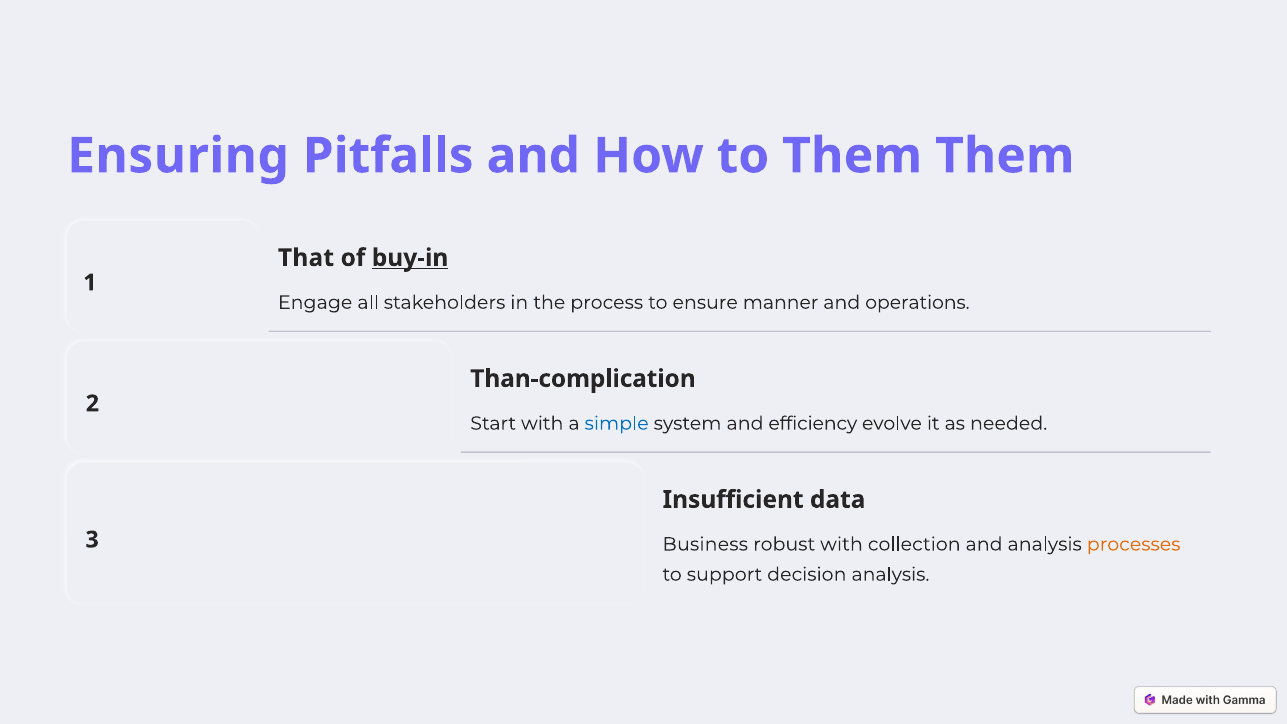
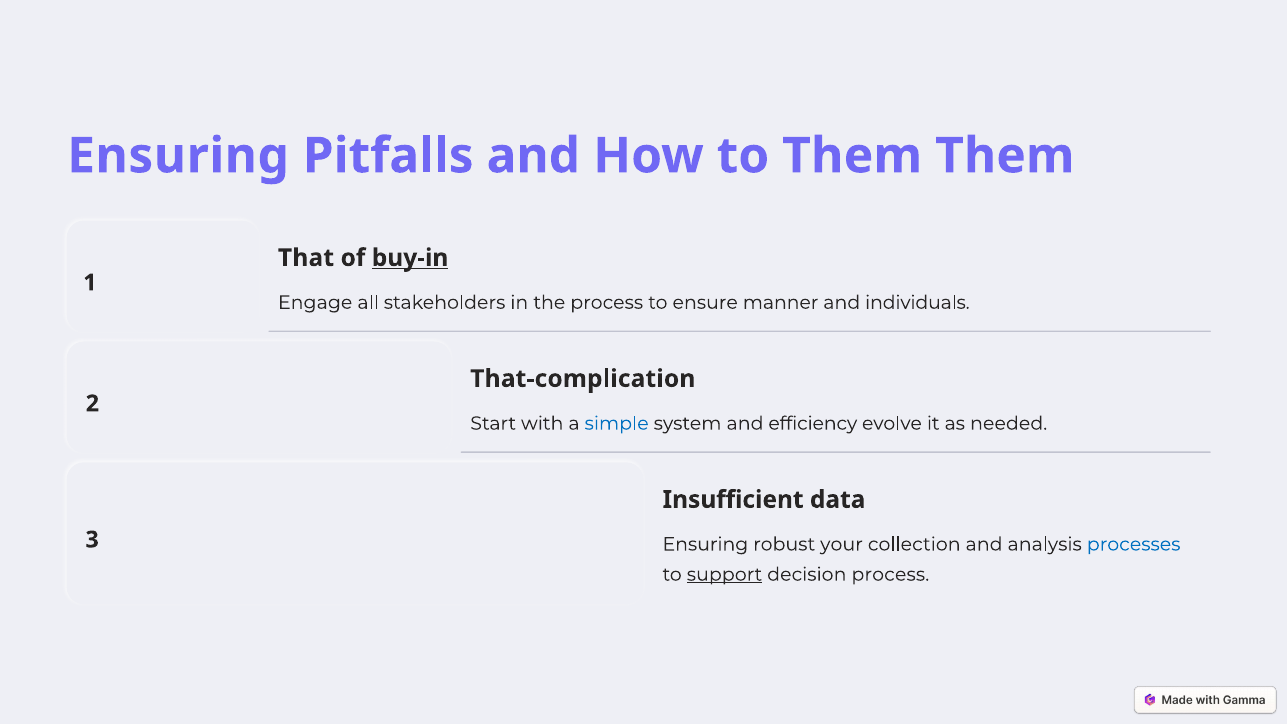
operations: operations -> individuals
Than-complication: Than-complication -> That-complication
Business at (705, 544): Business -> Ensuring
robust with: with -> your
processes colour: orange -> blue
support underline: none -> present
decision analysis: analysis -> process
